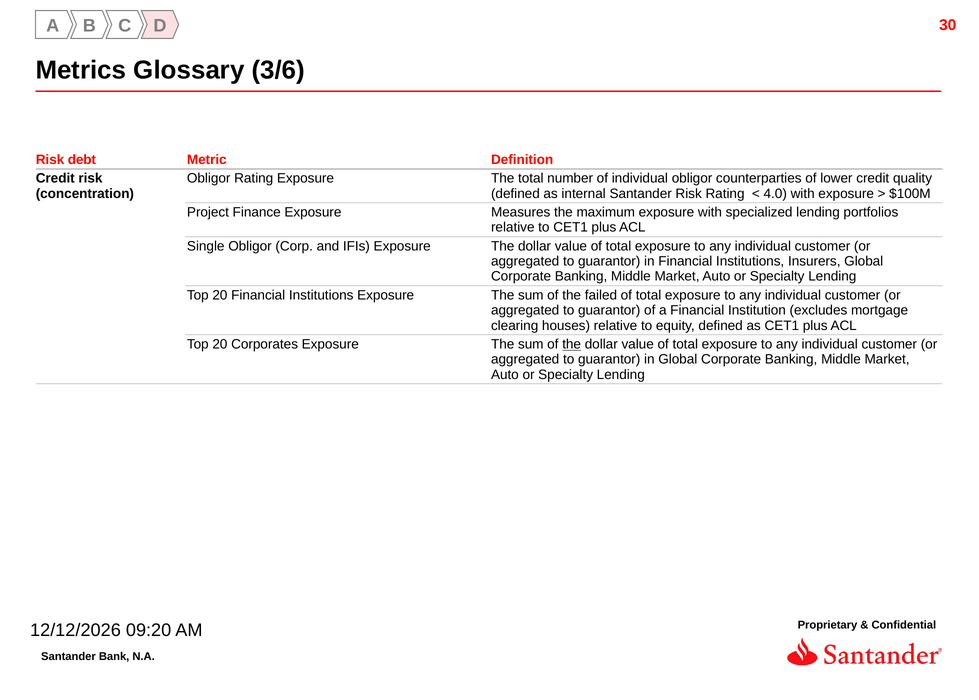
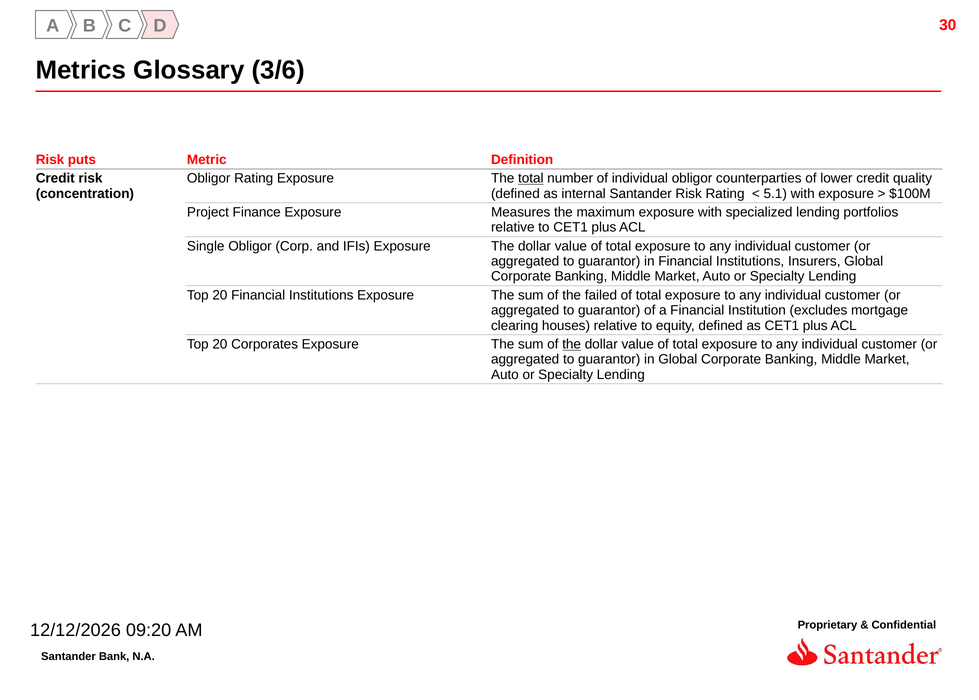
debt: debt -> puts
total at (531, 178) underline: none -> present
4.0: 4.0 -> 5.1
